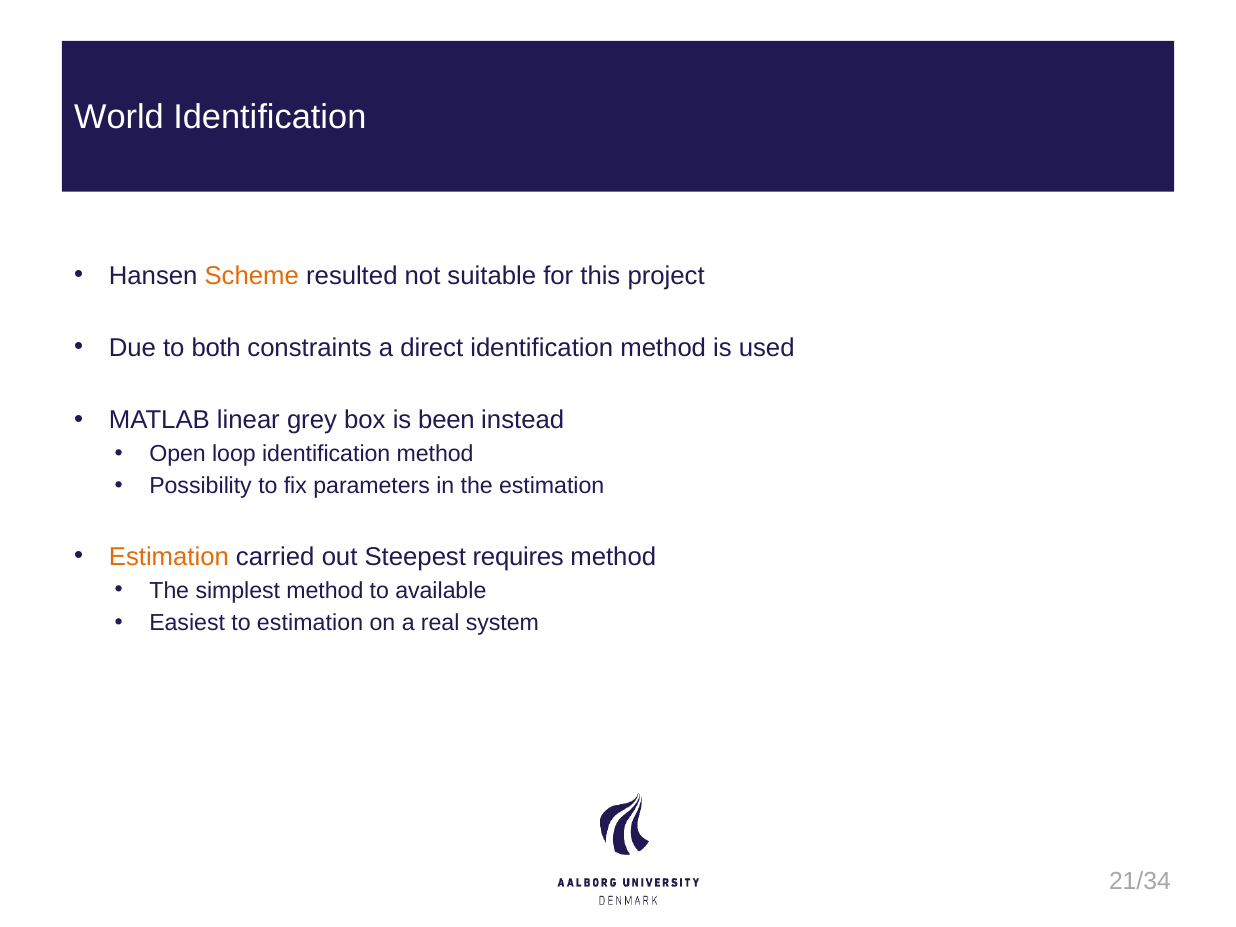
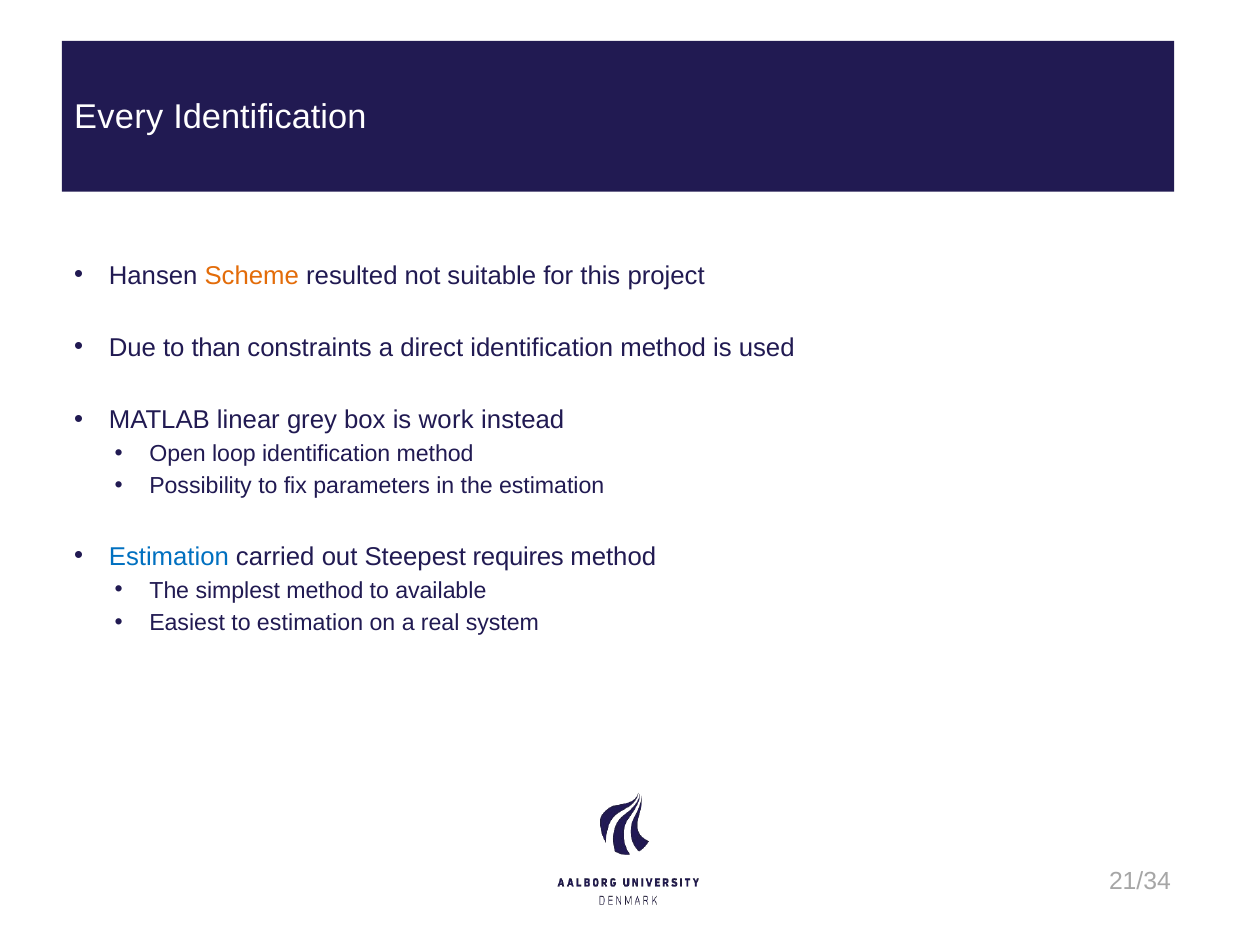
World: World -> Every
both: both -> than
been: been -> work
Estimation at (169, 557) colour: orange -> blue
